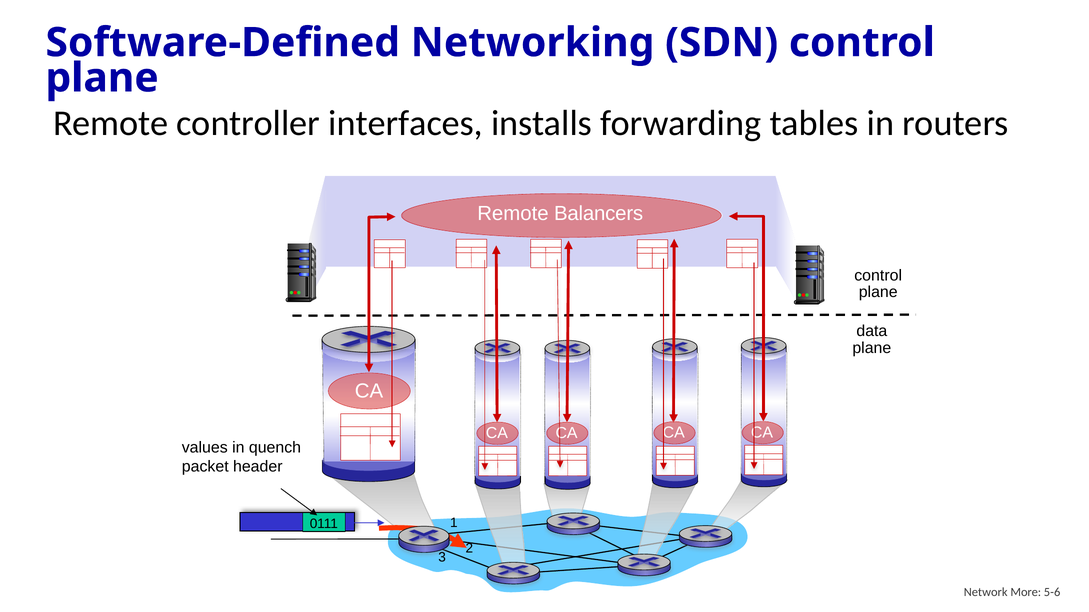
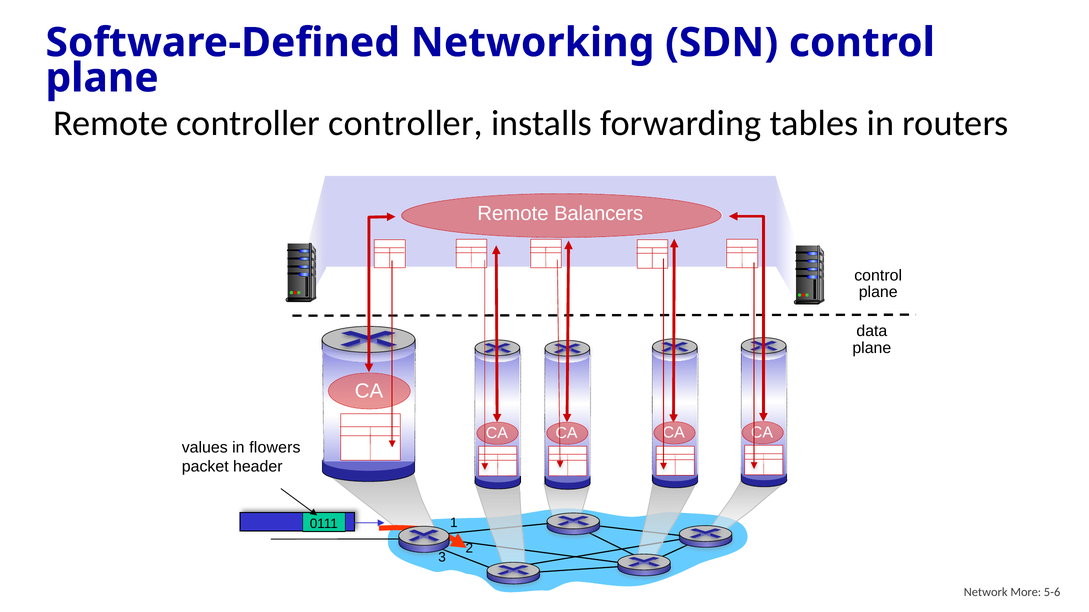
controller interfaces: interfaces -> controller
quench: quench -> flowers
